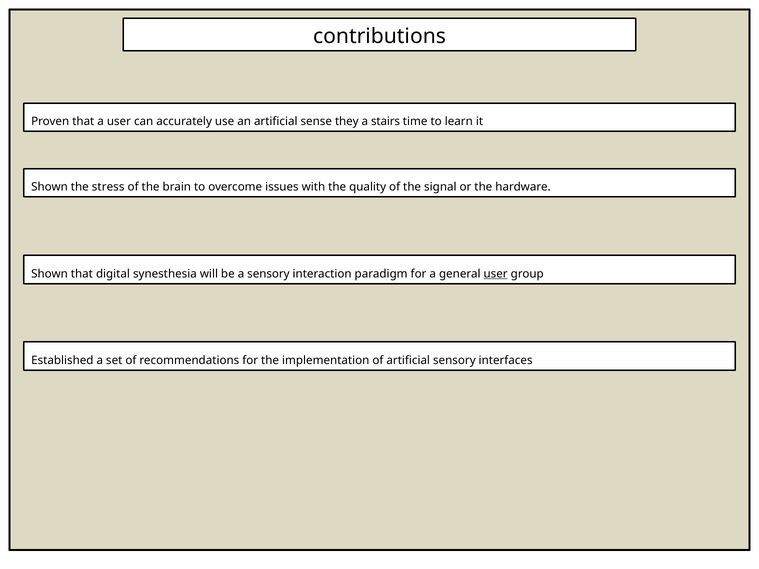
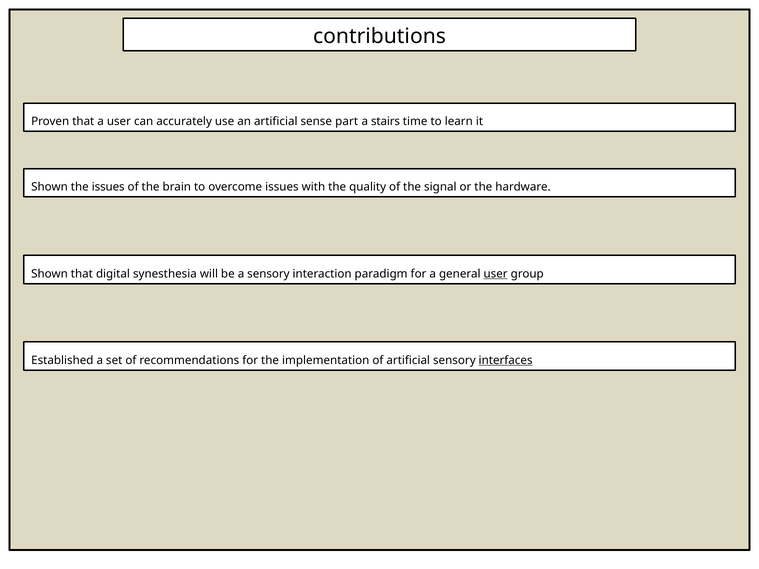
they: they -> part
the stress: stress -> issues
interfaces underline: none -> present
